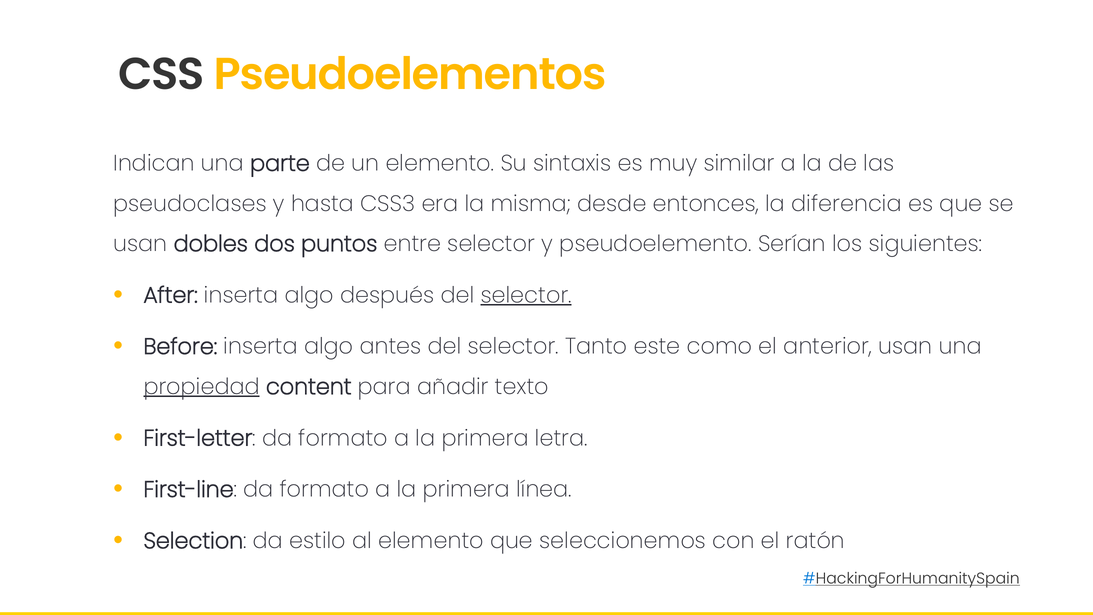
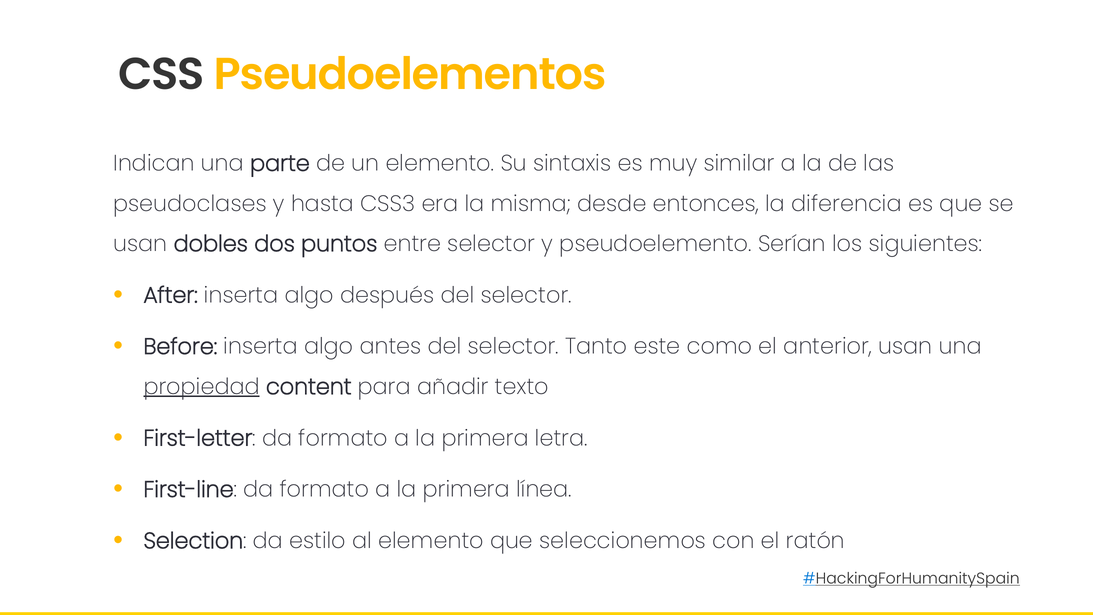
selector at (526, 295) underline: present -> none
